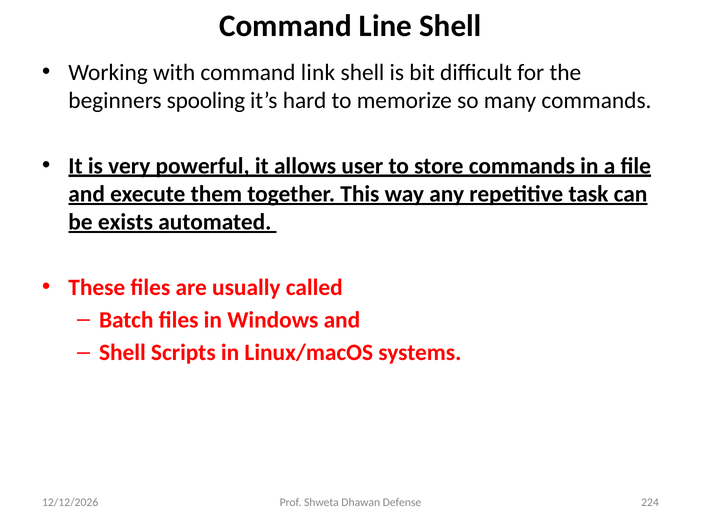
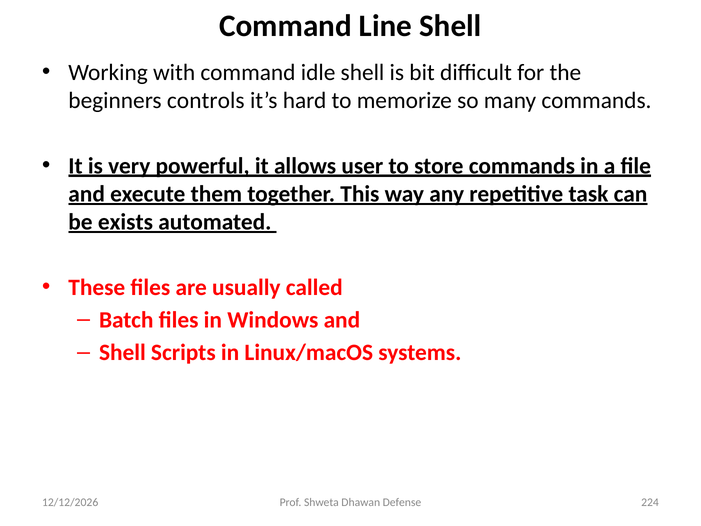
link: link -> idle
spooling: spooling -> controls
